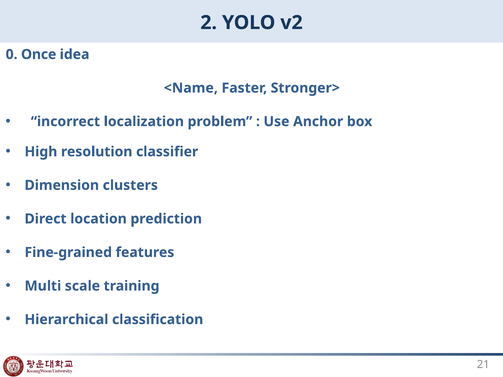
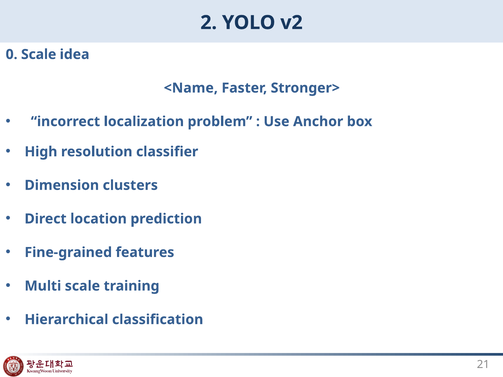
0 Once: Once -> Scale
